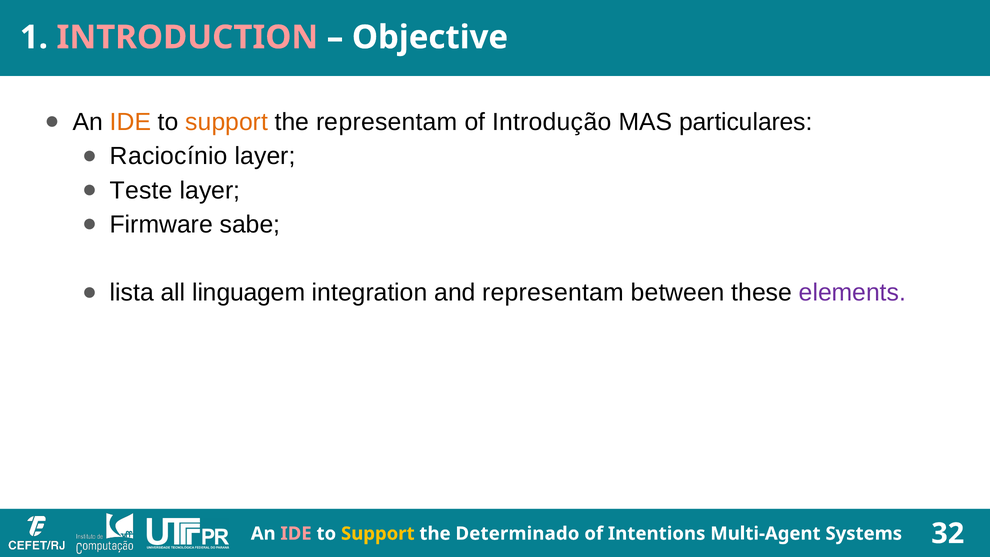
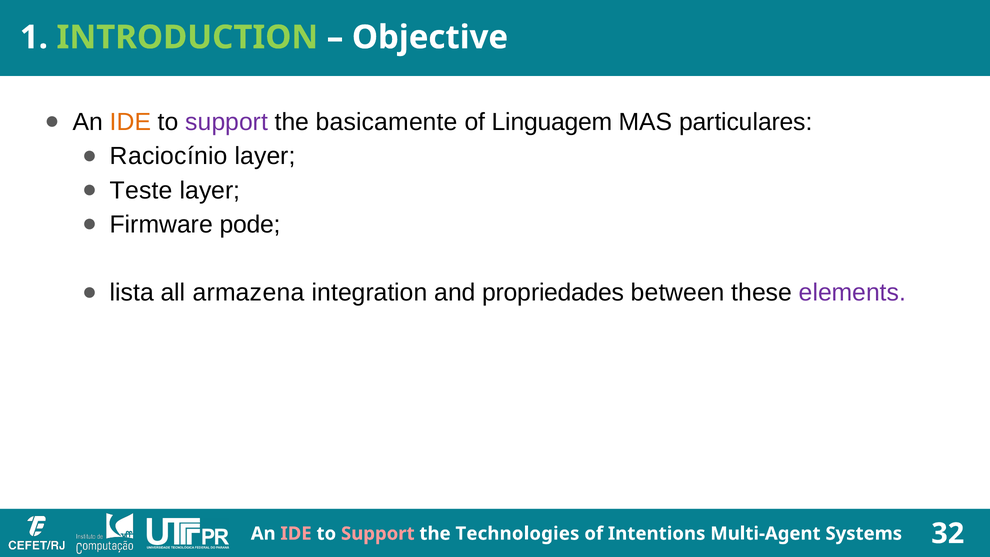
INTRODUCTION colour: pink -> light green
support at (227, 122) colour: orange -> purple
the representam: representam -> basicamente
Introdução: Introdução -> Linguagem
sabe: sabe -> pode
linguagem: linguagem -> armazena
and representam: representam -> propriedades
Support at (378, 533) colour: yellow -> pink
Determinado: Determinado -> Technologies
